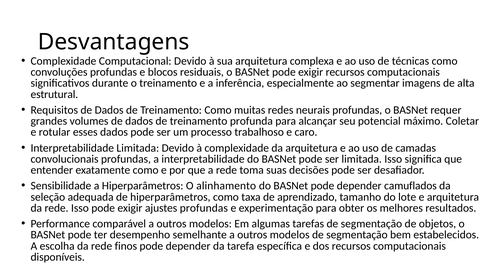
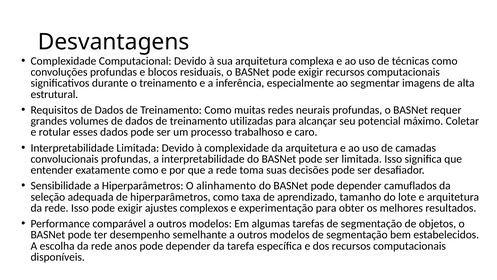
profunda: profunda -> utilizadas
ajustes profundas: profundas -> complexos
finos: finos -> anos
